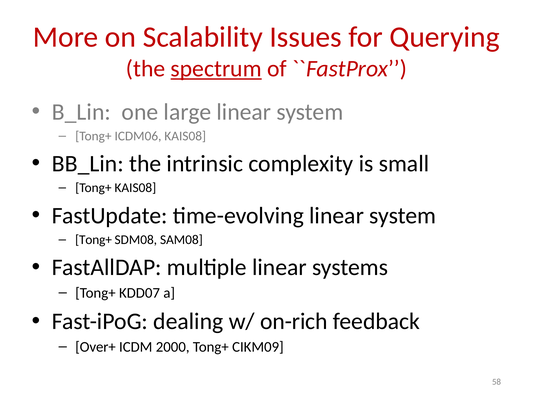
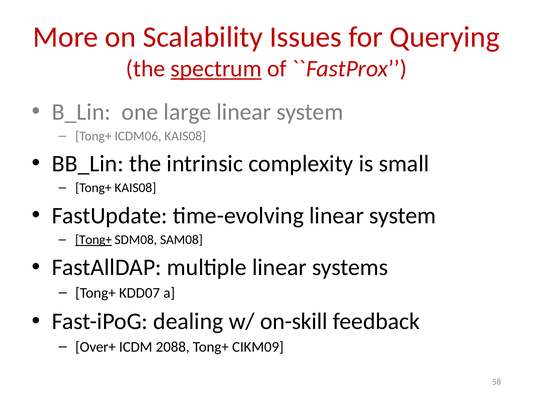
Tong+ at (94, 240) underline: none -> present
on-rich: on-rich -> on-skill
2000: 2000 -> 2088
